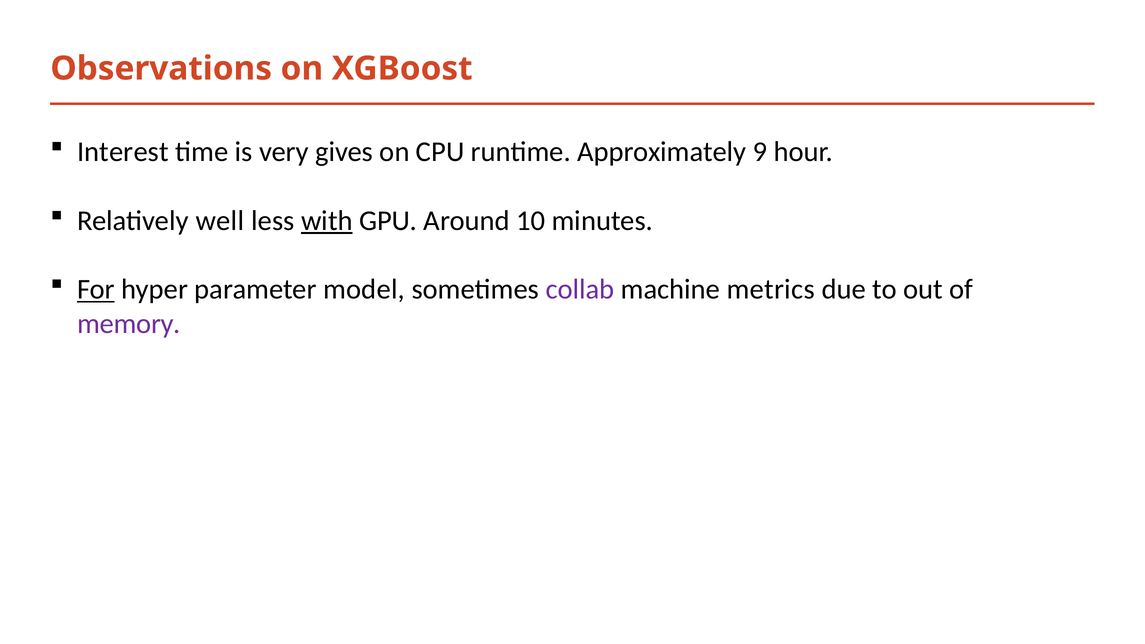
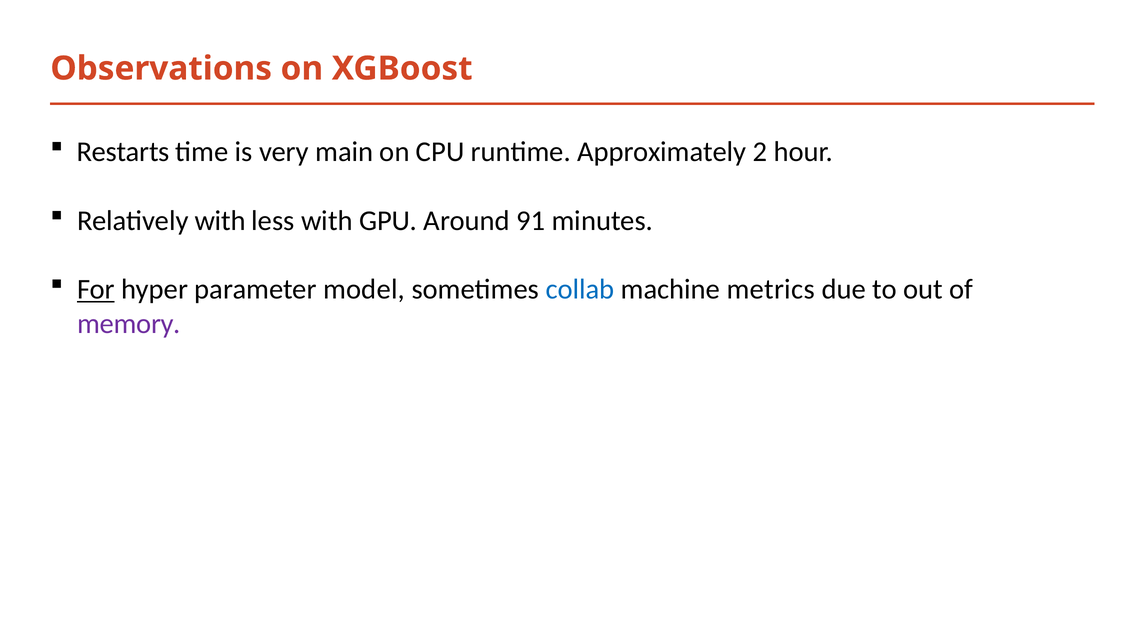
Interest: Interest -> Restarts
gives: gives -> main
9: 9 -> 2
Relatively well: well -> with
with at (327, 221) underline: present -> none
10: 10 -> 91
collab colour: purple -> blue
